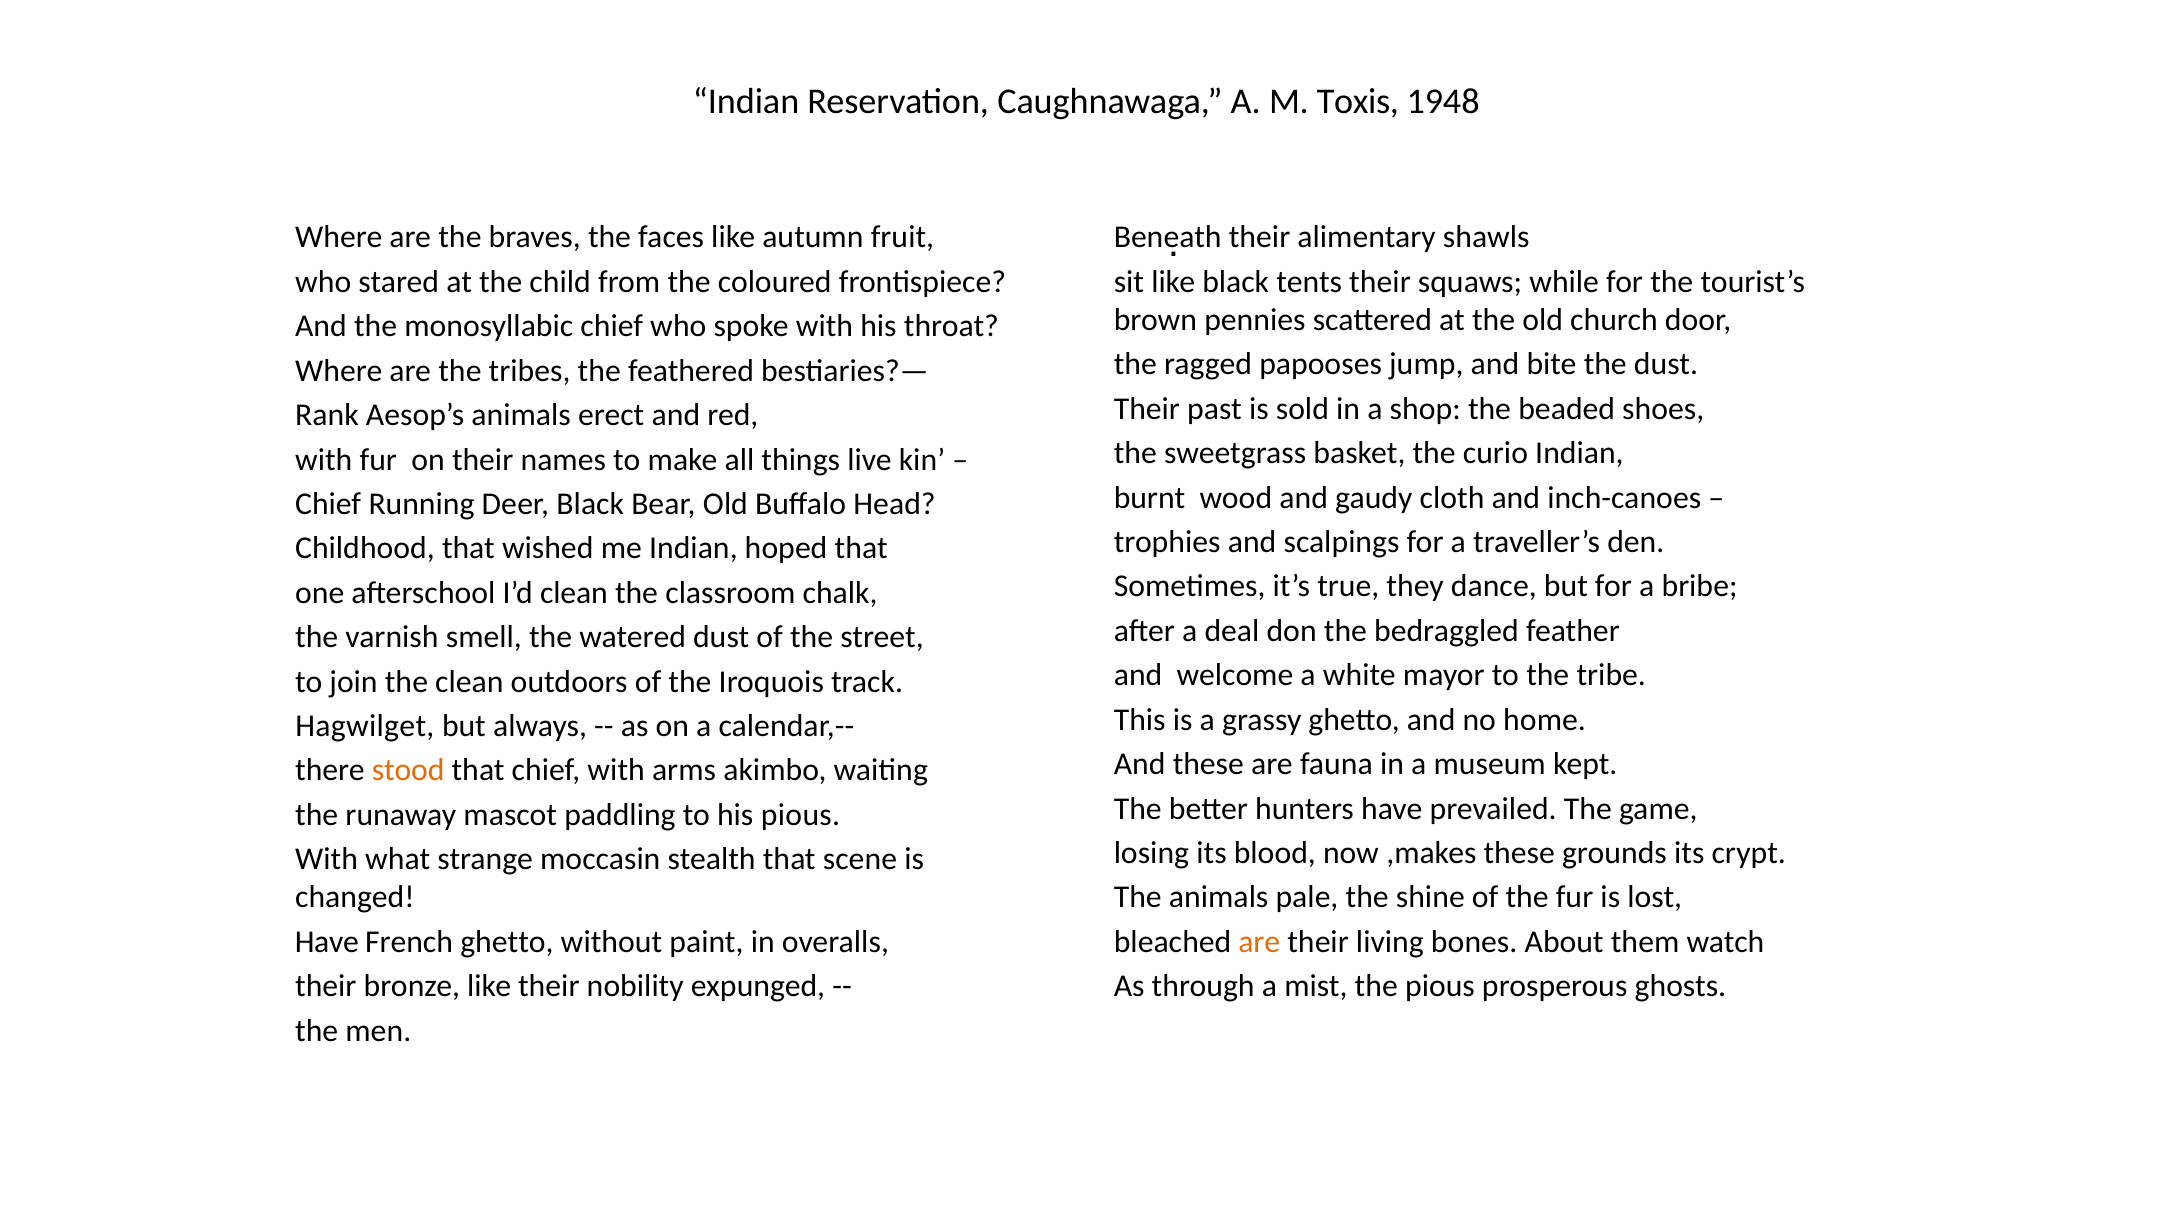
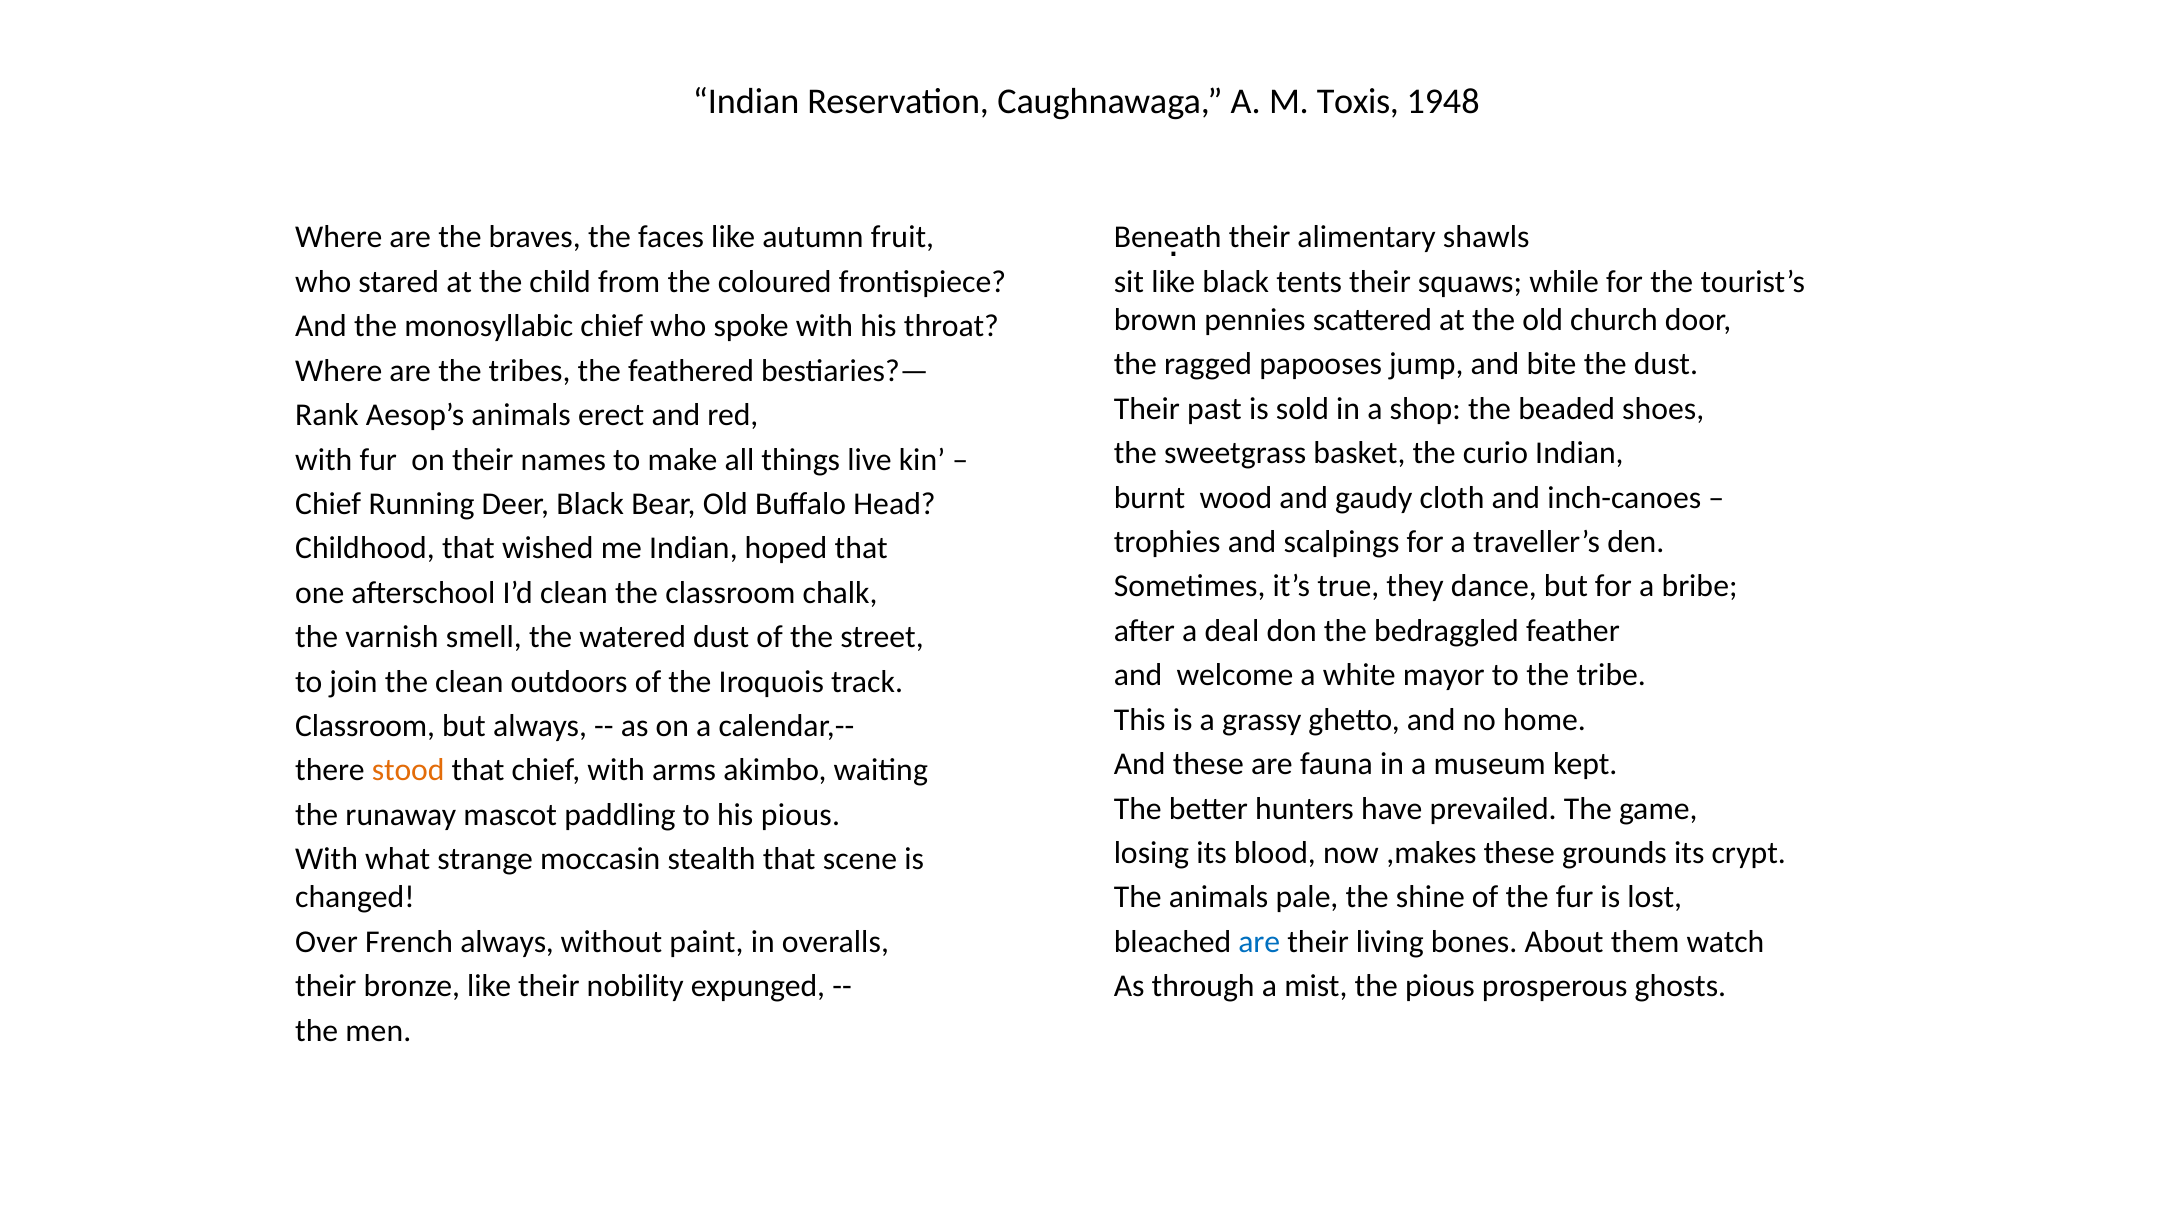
Hagwilget at (365, 726): Hagwilget -> Classroom
Have at (327, 942): Have -> Over
French ghetto: ghetto -> always
are at (1259, 942) colour: orange -> blue
